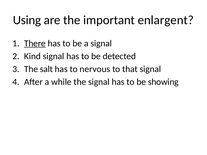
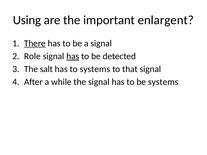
Kind: Kind -> Role
has at (73, 56) underline: none -> present
to nervous: nervous -> systems
be showing: showing -> systems
